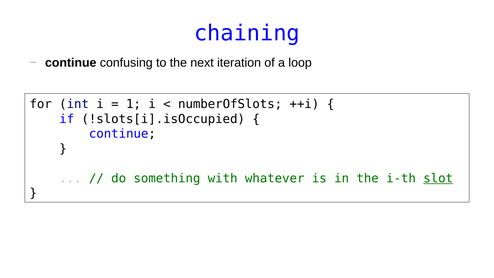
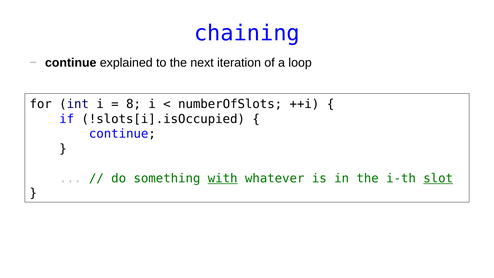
confusing: confusing -> explained
1: 1 -> 8
with underline: none -> present
